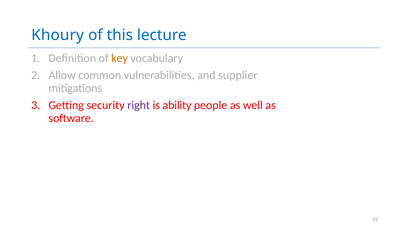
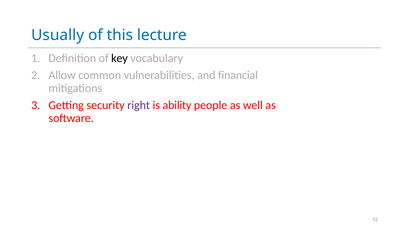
Khoury: Khoury -> Usually
key colour: orange -> black
supplier: supplier -> financial
